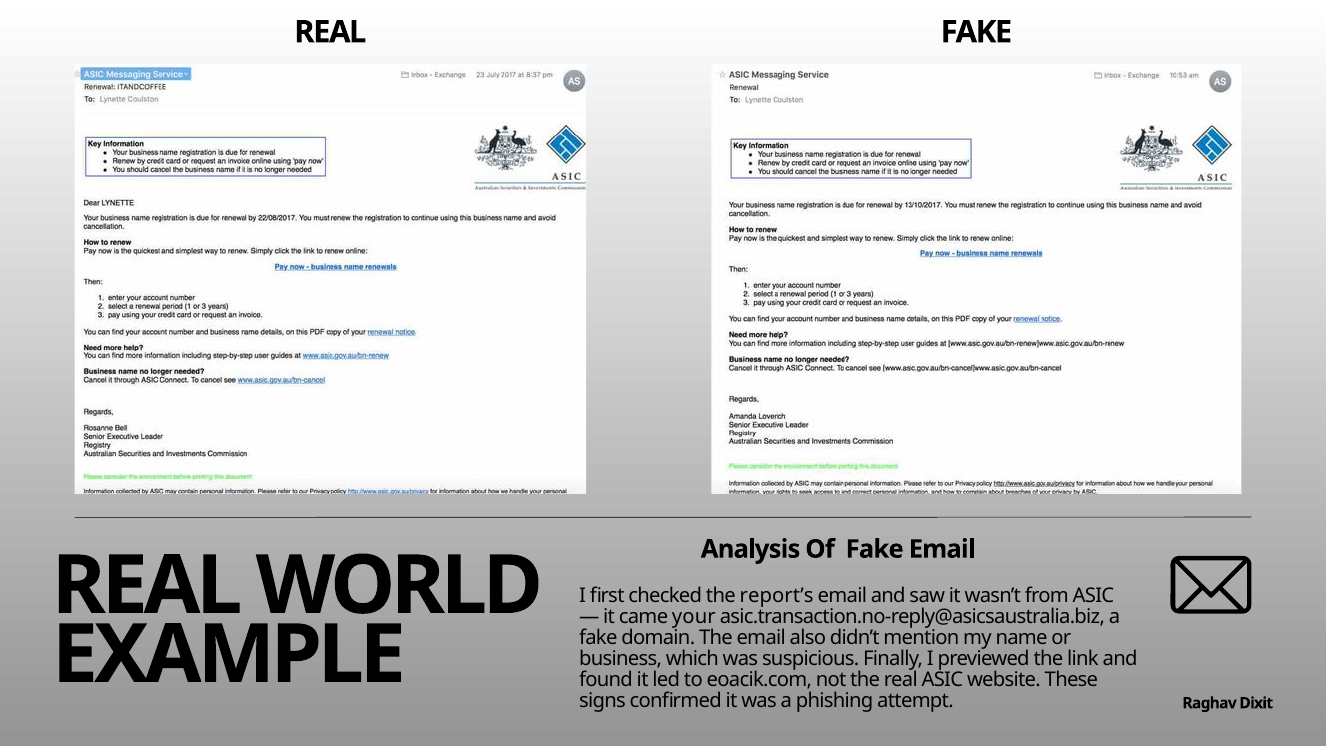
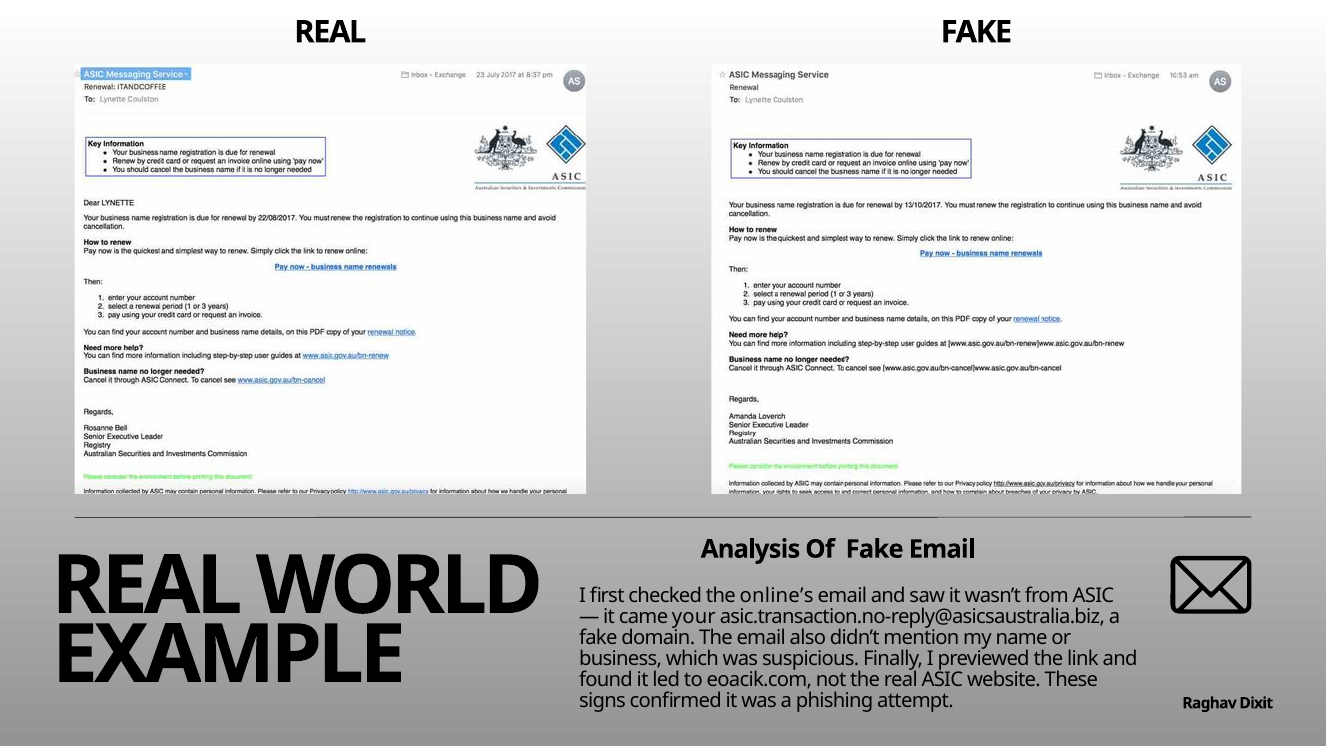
report’s: report’s -> online’s
